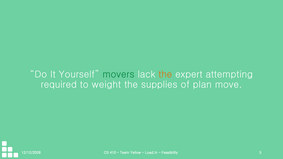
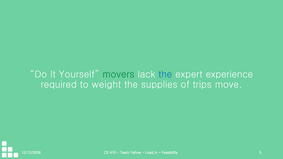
the at (165, 74) colour: orange -> blue
attempting: attempting -> experience
plan: plan -> trips
